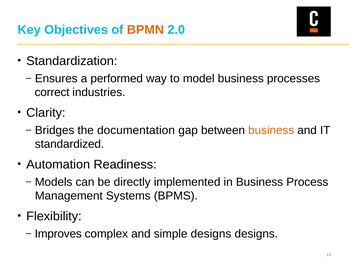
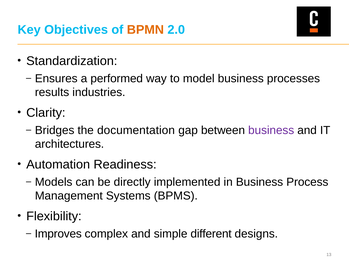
correct: correct -> results
business at (271, 131) colour: orange -> purple
standardized: standardized -> architectures
simple designs: designs -> different
